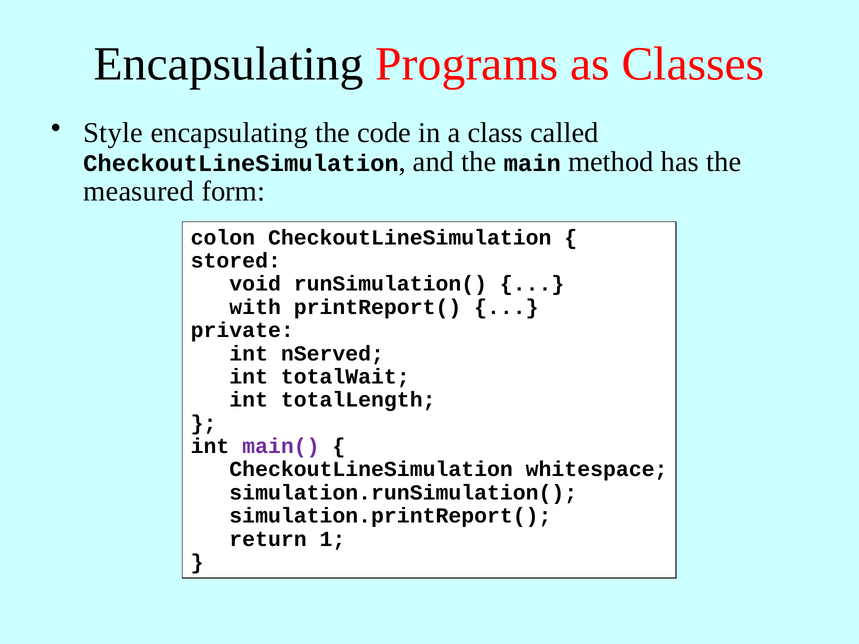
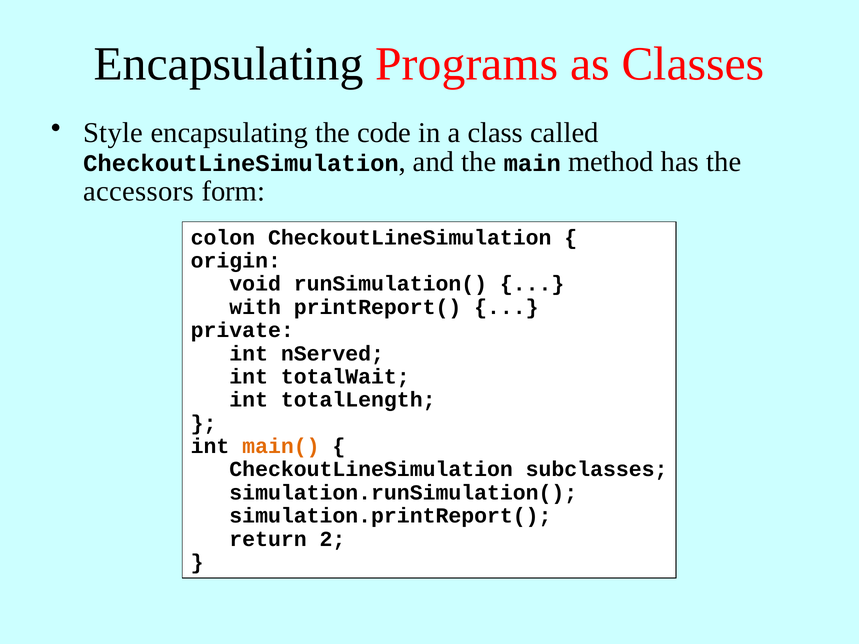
measured: measured -> accessors
stored: stored -> origin
main( colour: purple -> orange
whitespace: whitespace -> subclasses
1: 1 -> 2
